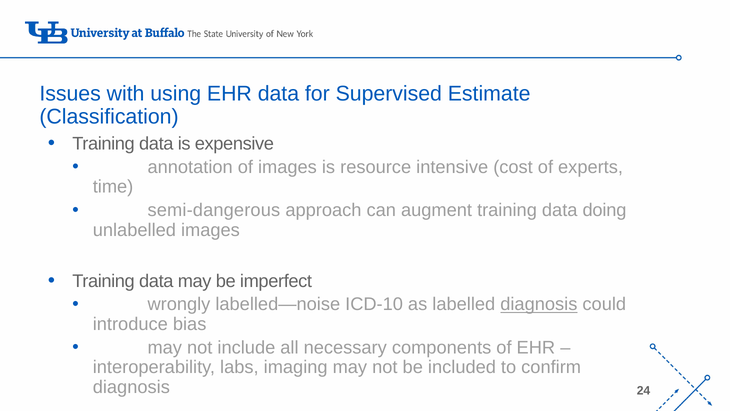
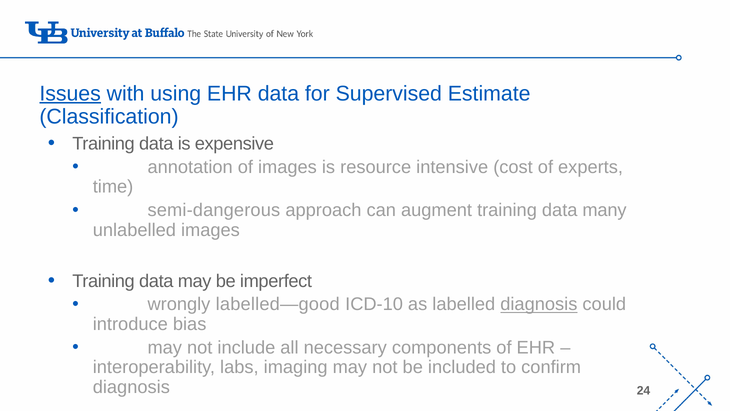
Issues underline: none -> present
doing: doing -> many
labelled—noise: labelled—noise -> labelled—good
